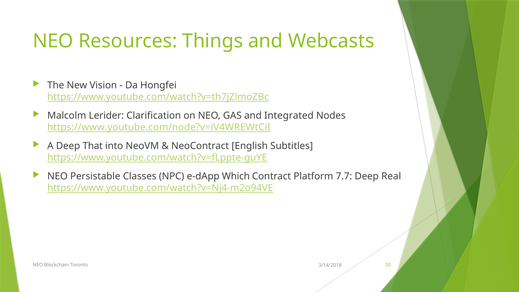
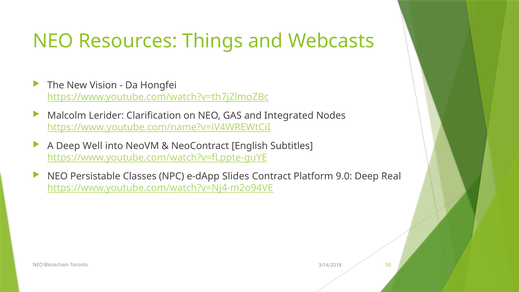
https://www.youtube.com/node?v=iV4WREWtCiI: https://www.youtube.com/node?v=iV4WREWtCiI -> https://www.youtube.com/name?v=iV4WREWtCiI
That: That -> Well
Which: Which -> Slides
7.7: 7.7 -> 9.0
